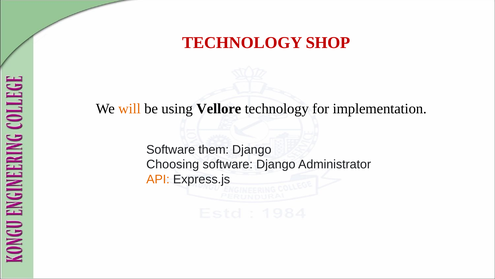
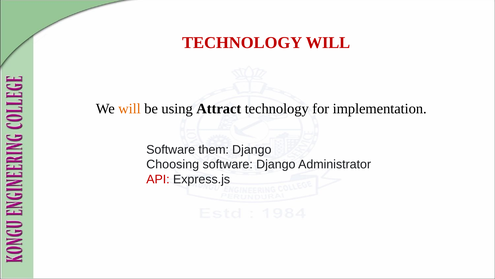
TECHNOLOGY SHOP: SHOP -> WILL
Vellore: Vellore -> Attract
API colour: orange -> red
